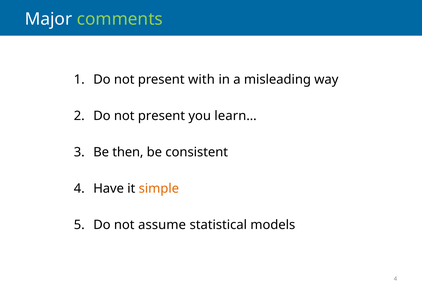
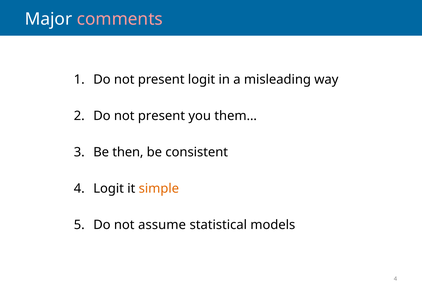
comments colour: light green -> pink
present with: with -> logit
learn…: learn… -> them…
4 Have: Have -> Logit
